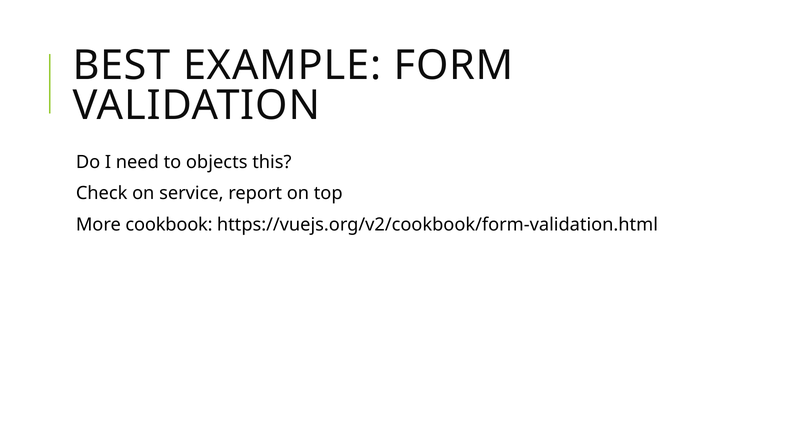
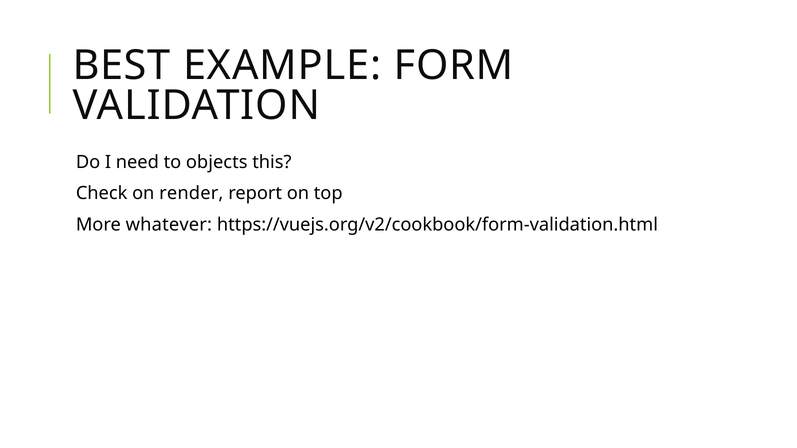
service: service -> render
cookbook: cookbook -> whatever
